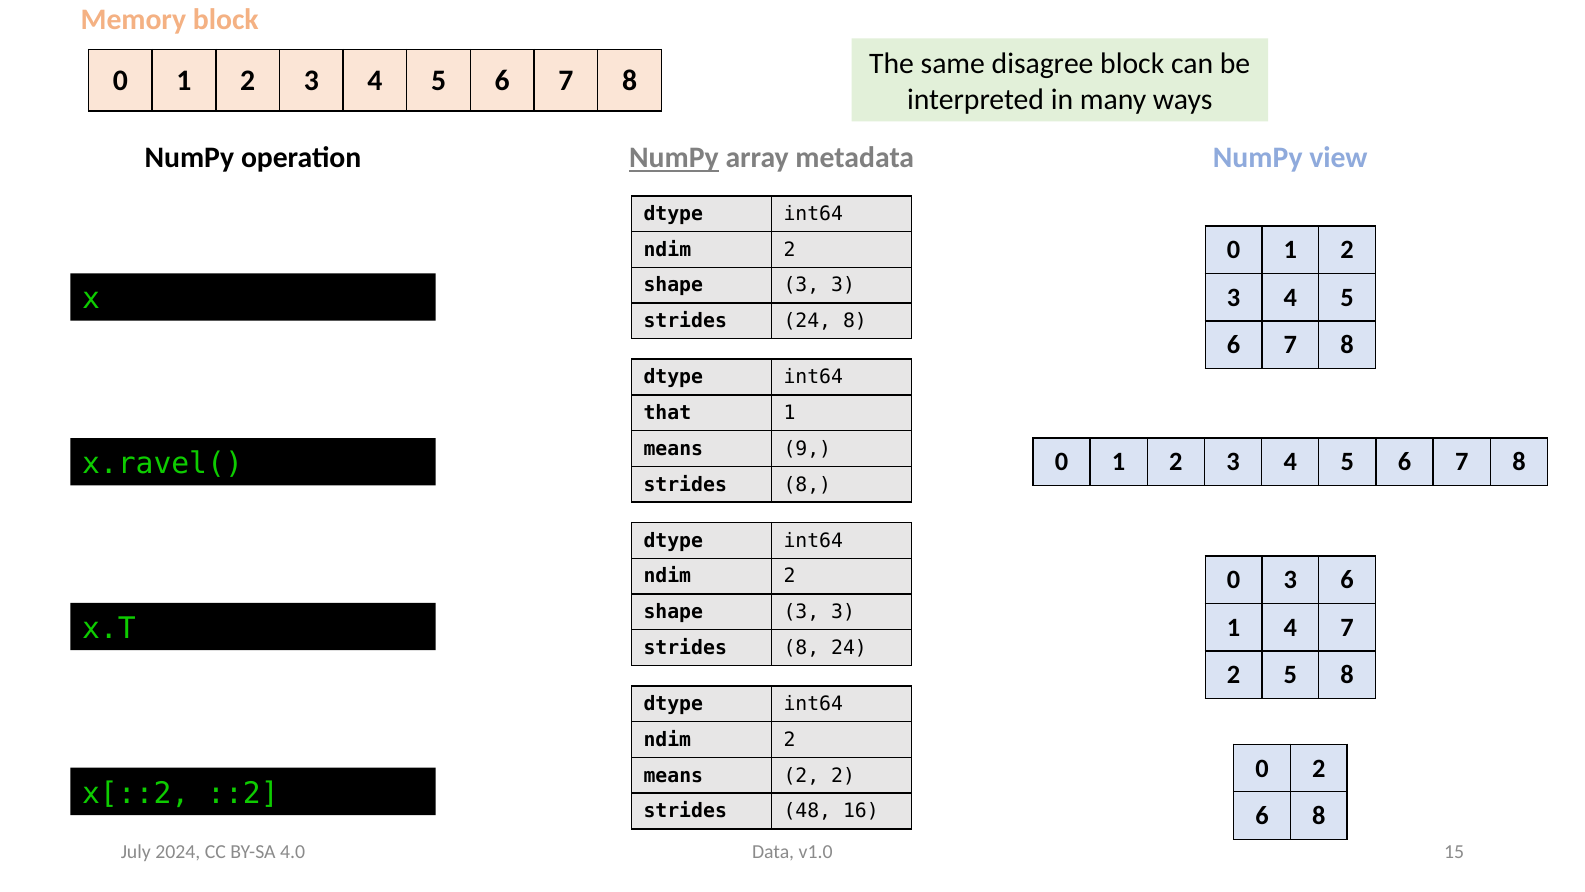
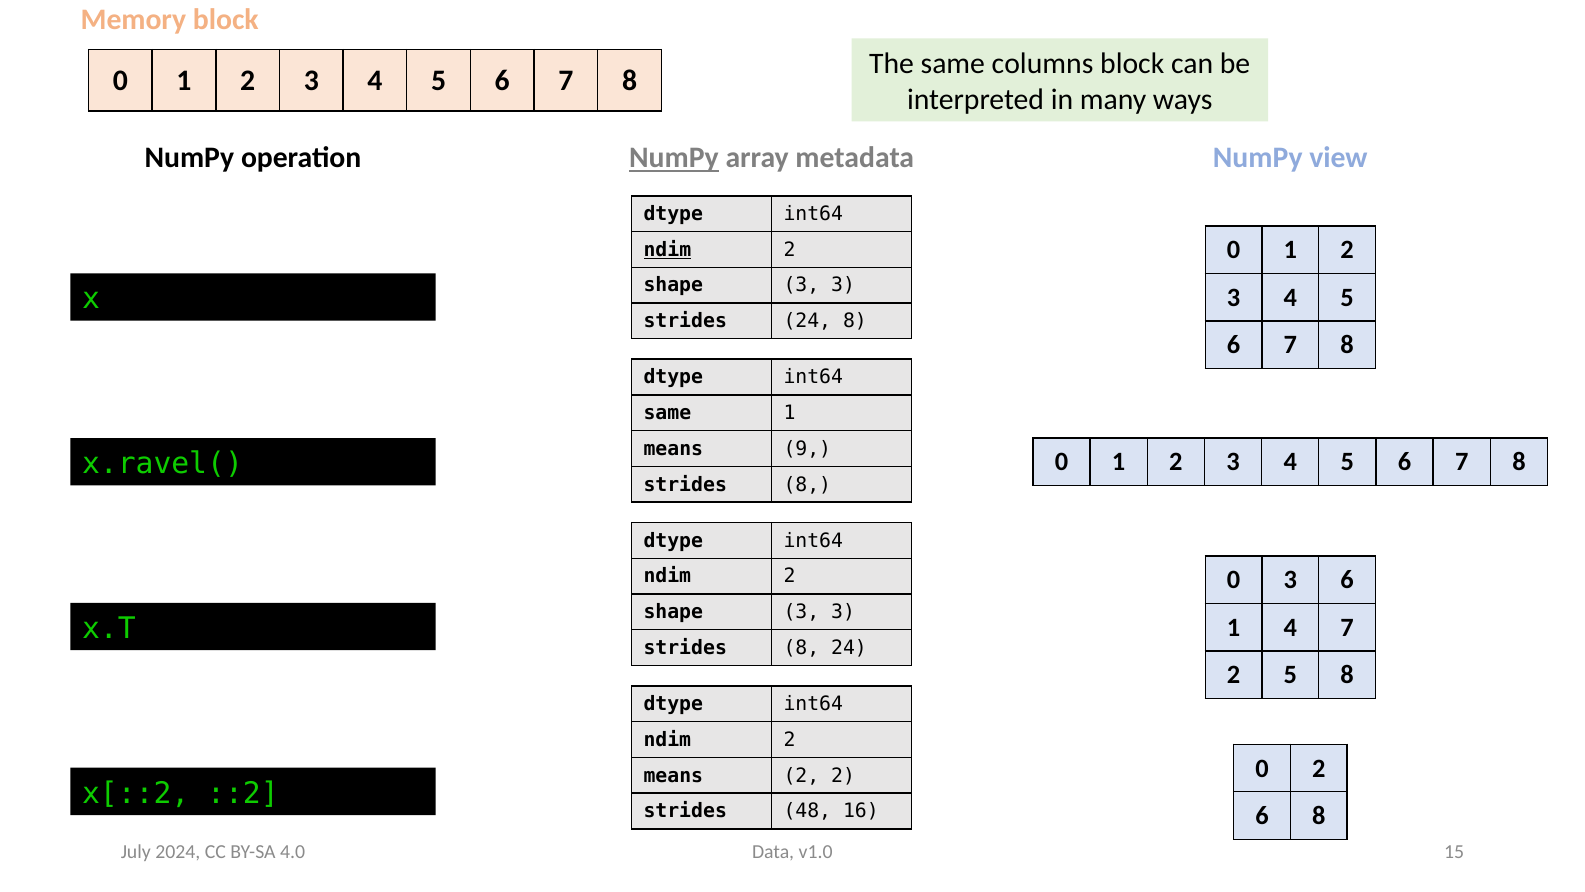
disagree: disagree -> columns
ndim at (667, 250) underline: none -> present
that at (667, 413): that -> same
